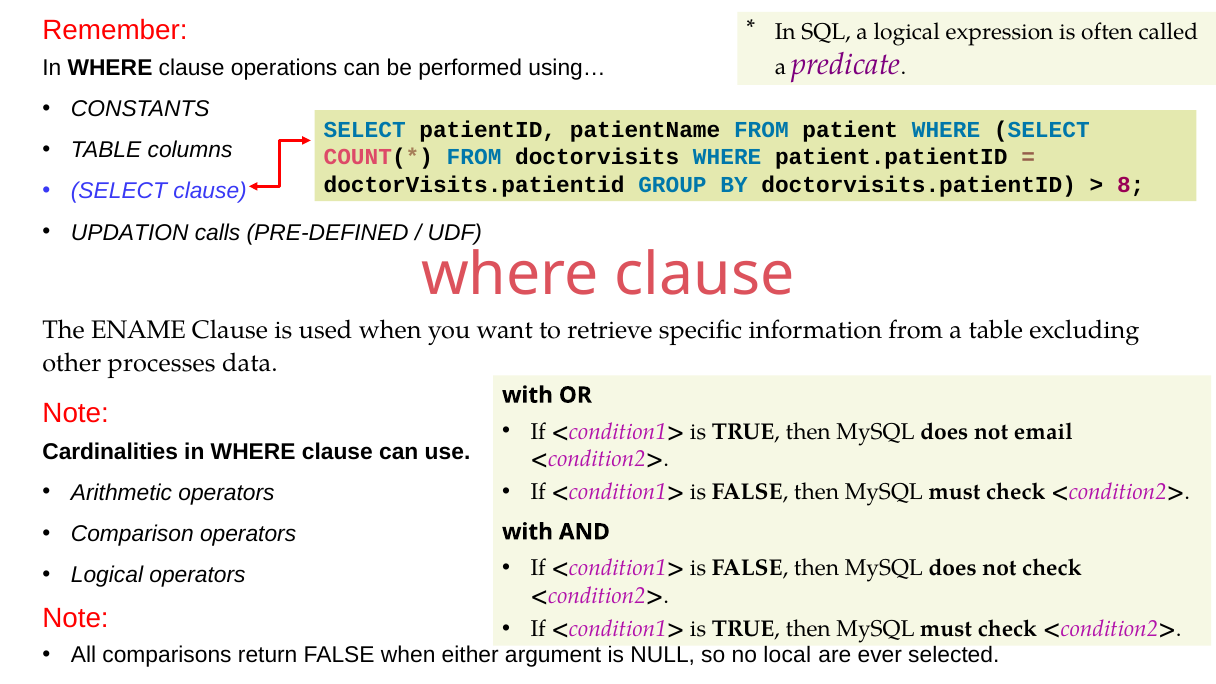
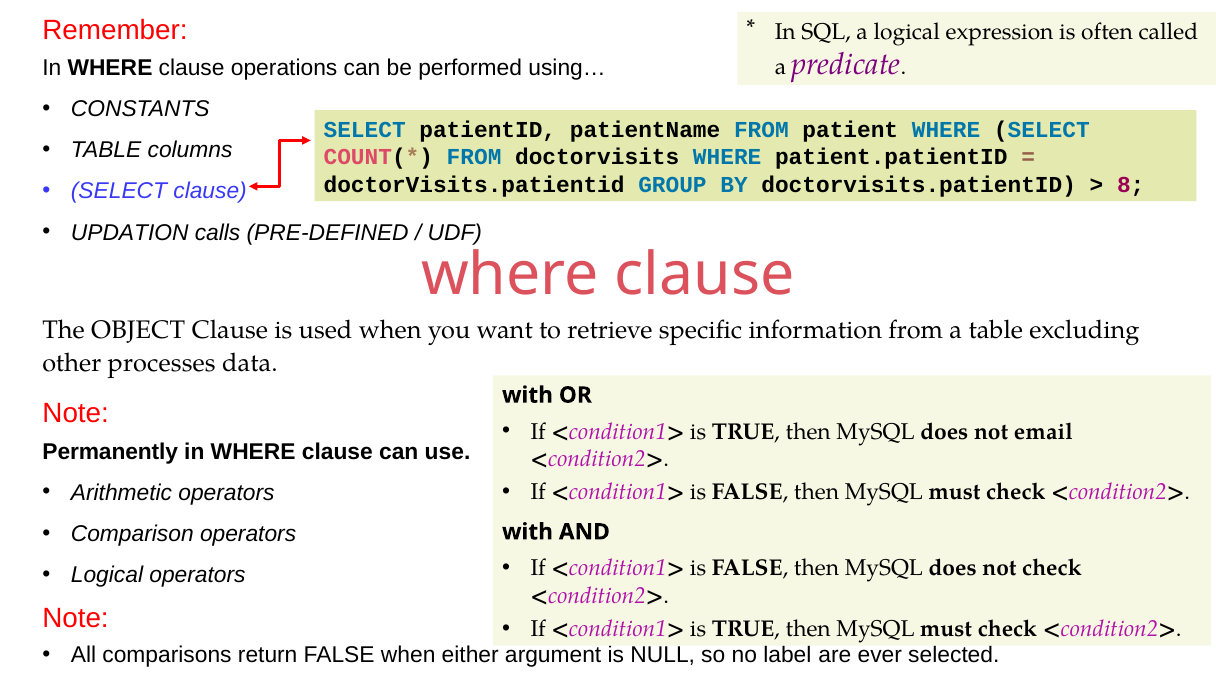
ENAME: ENAME -> OBJECT
Cardinalities: Cardinalities -> Permanently
local: local -> label
